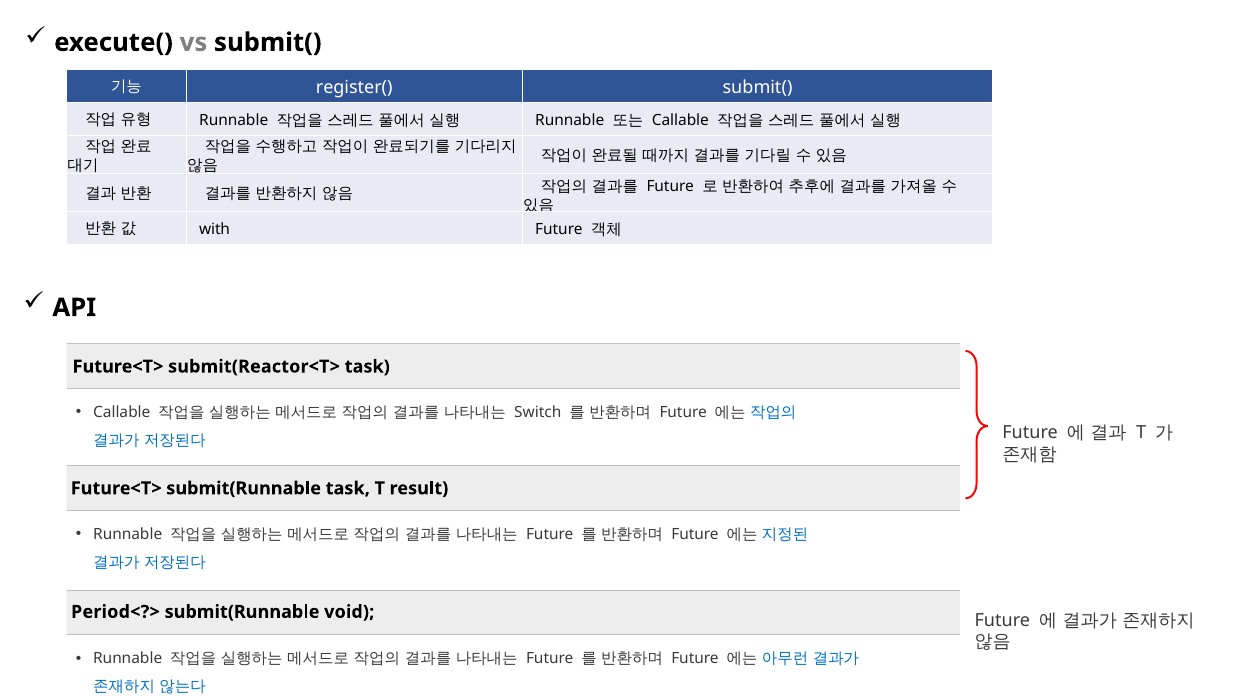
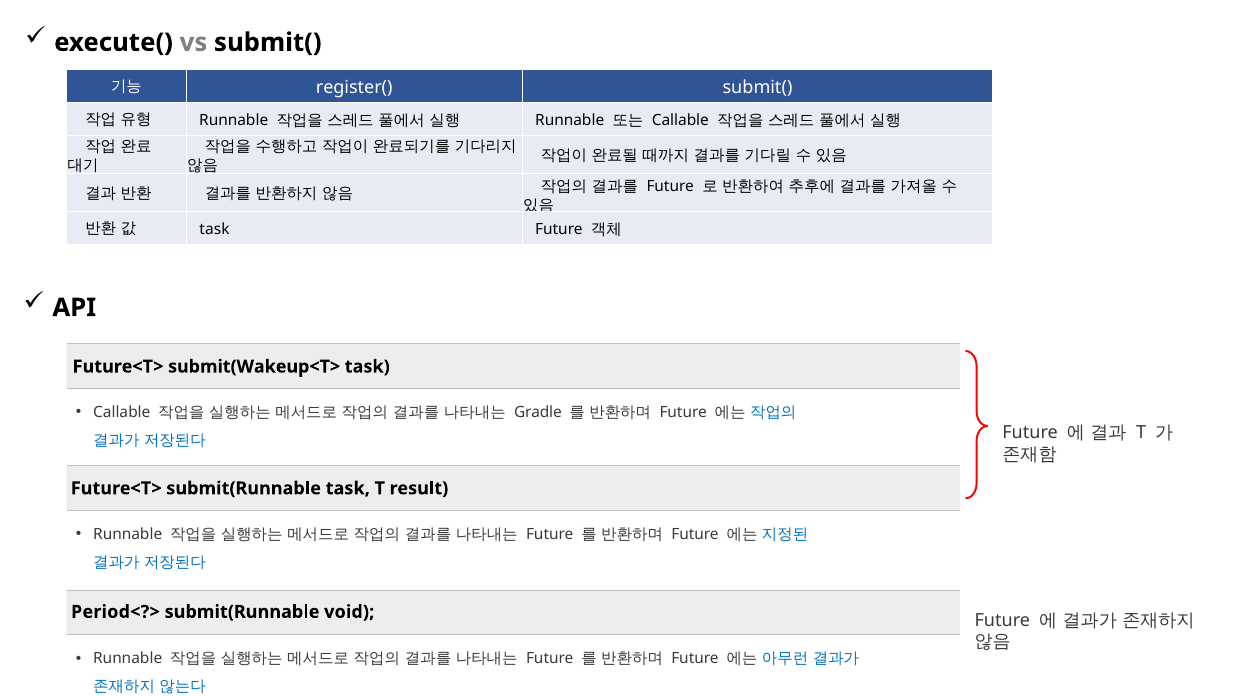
with at (215, 229): with -> task
submit(Reactor<T>: submit(Reactor<T> -> submit(Wakeup<T>
Switch: Switch -> Gradle
